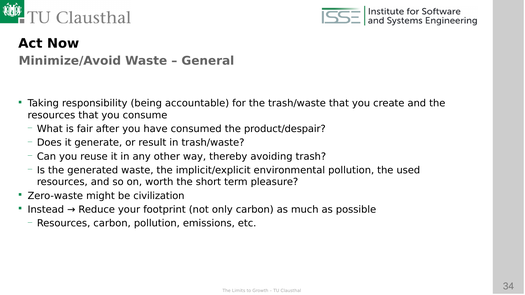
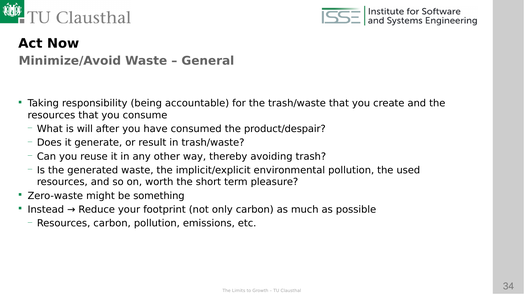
fair: fair -> will
civilization: civilization -> something
